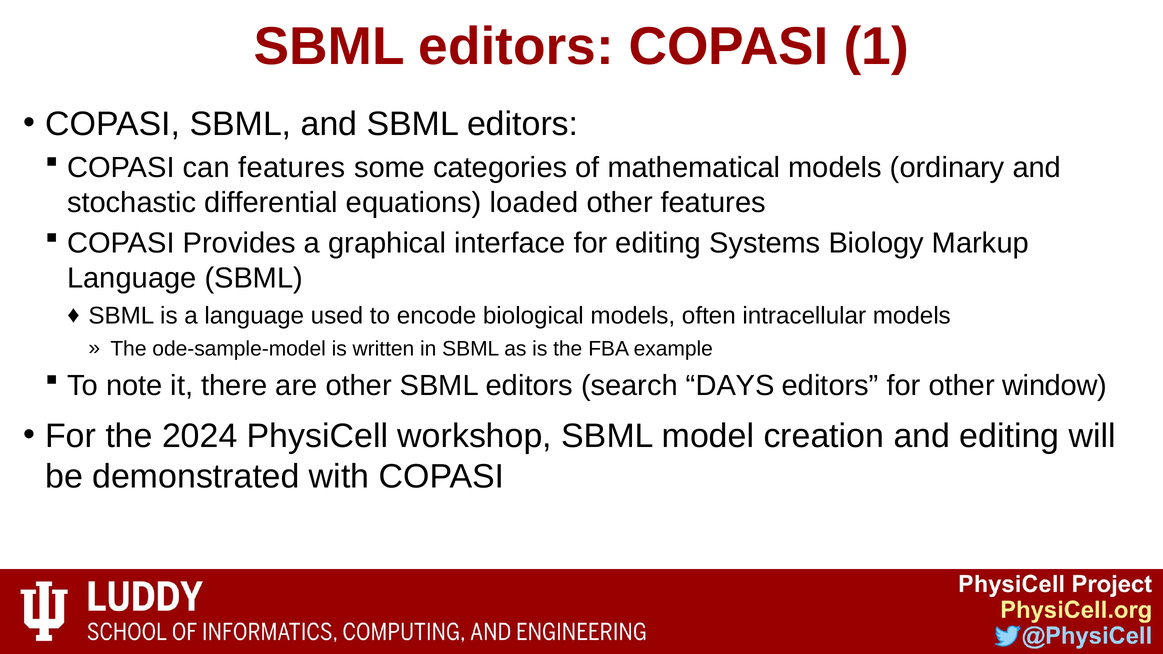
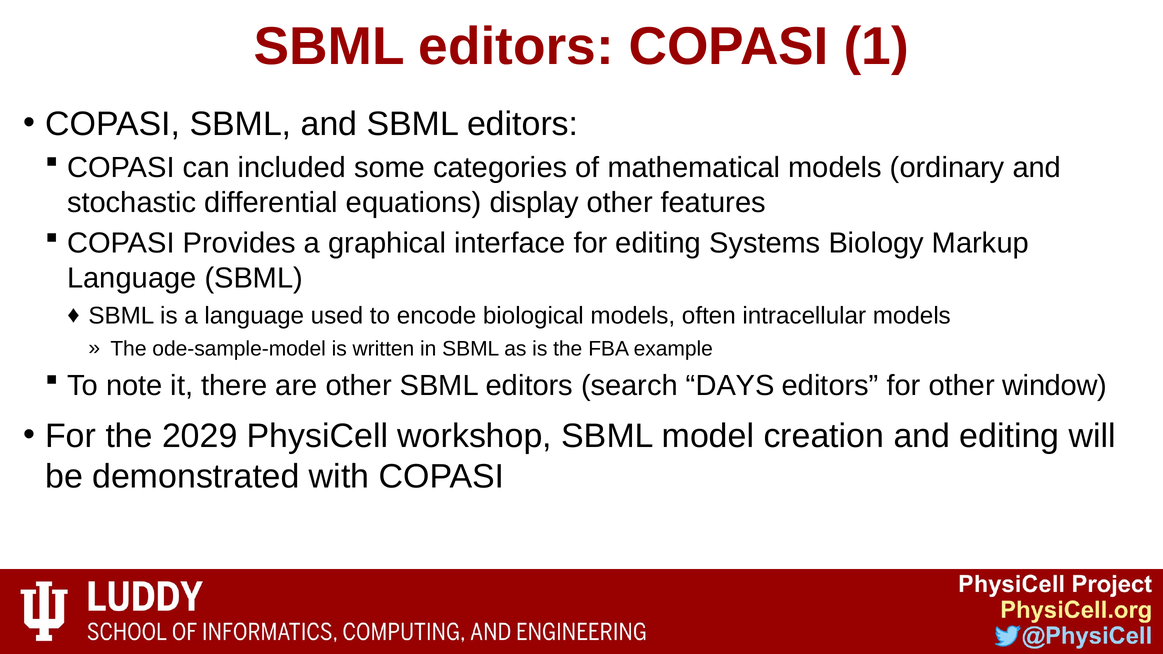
can features: features -> included
loaded: loaded -> display
2024: 2024 -> 2029
